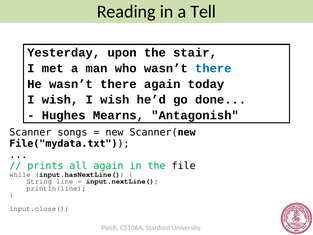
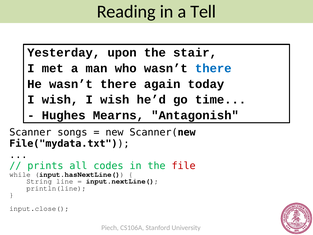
done: done -> time
all again: again -> codes
file colour: black -> red
